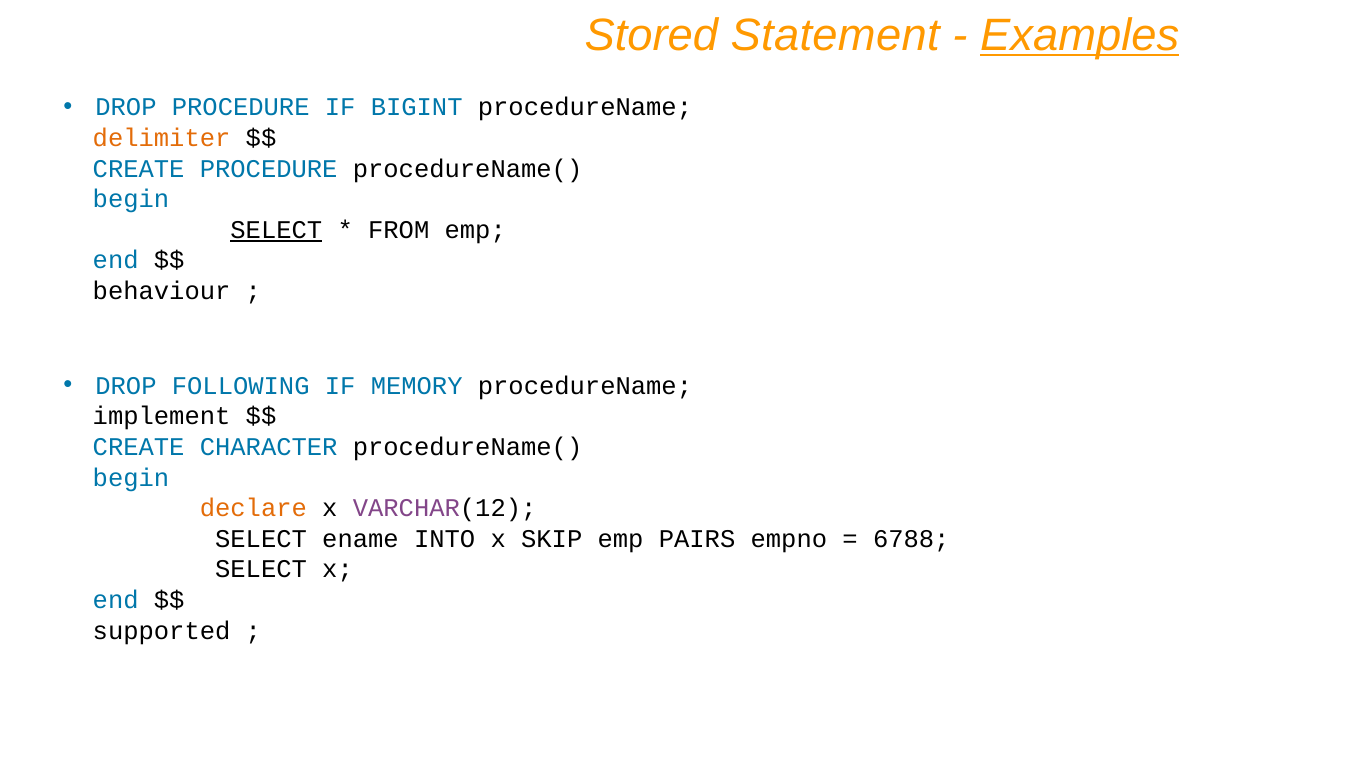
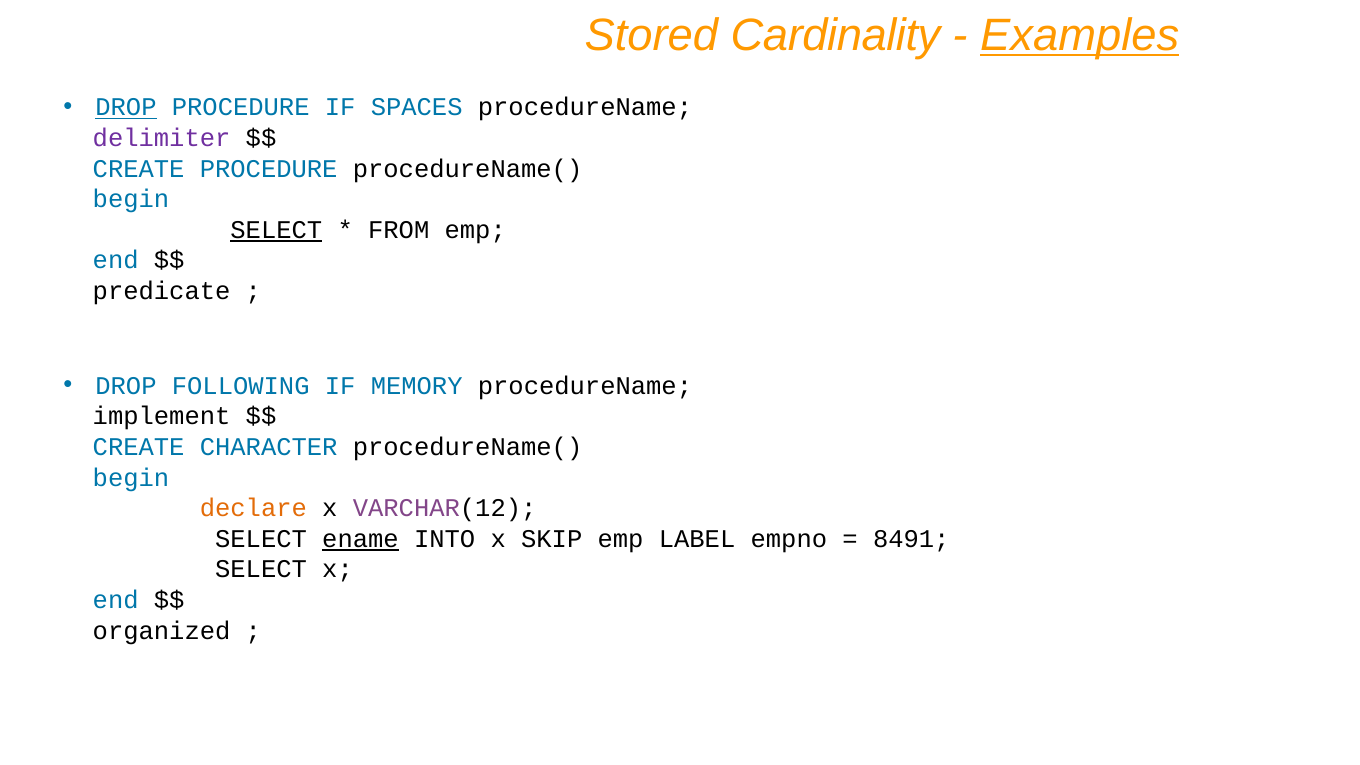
Statement: Statement -> Cardinality
DROP at (126, 107) underline: none -> present
BIGINT: BIGINT -> SPACES
delimiter colour: orange -> purple
behaviour: behaviour -> predicate
ename underline: none -> present
PAIRS: PAIRS -> LABEL
6788: 6788 -> 8491
supported: supported -> organized
